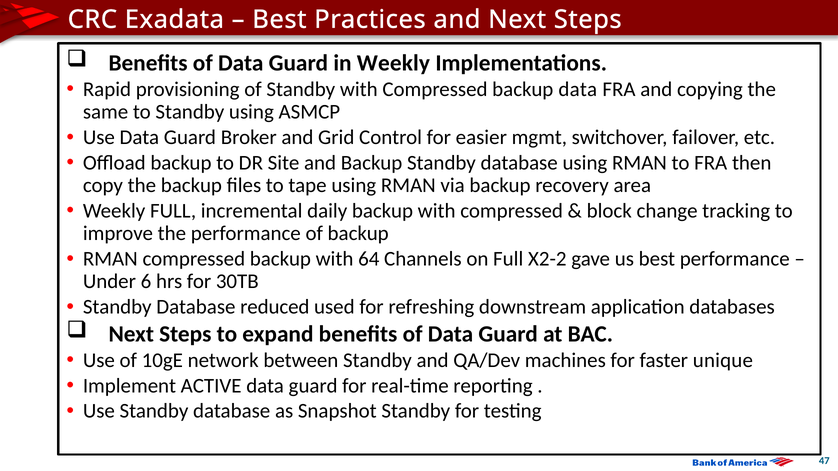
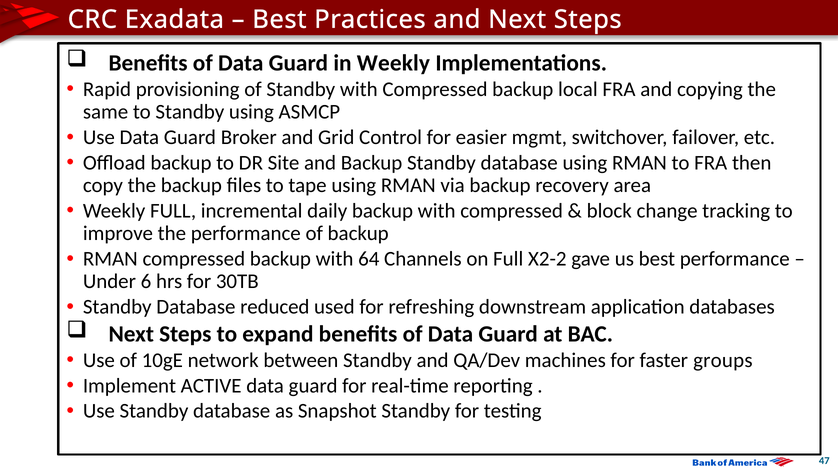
backup data: data -> local
unique: unique -> groups
